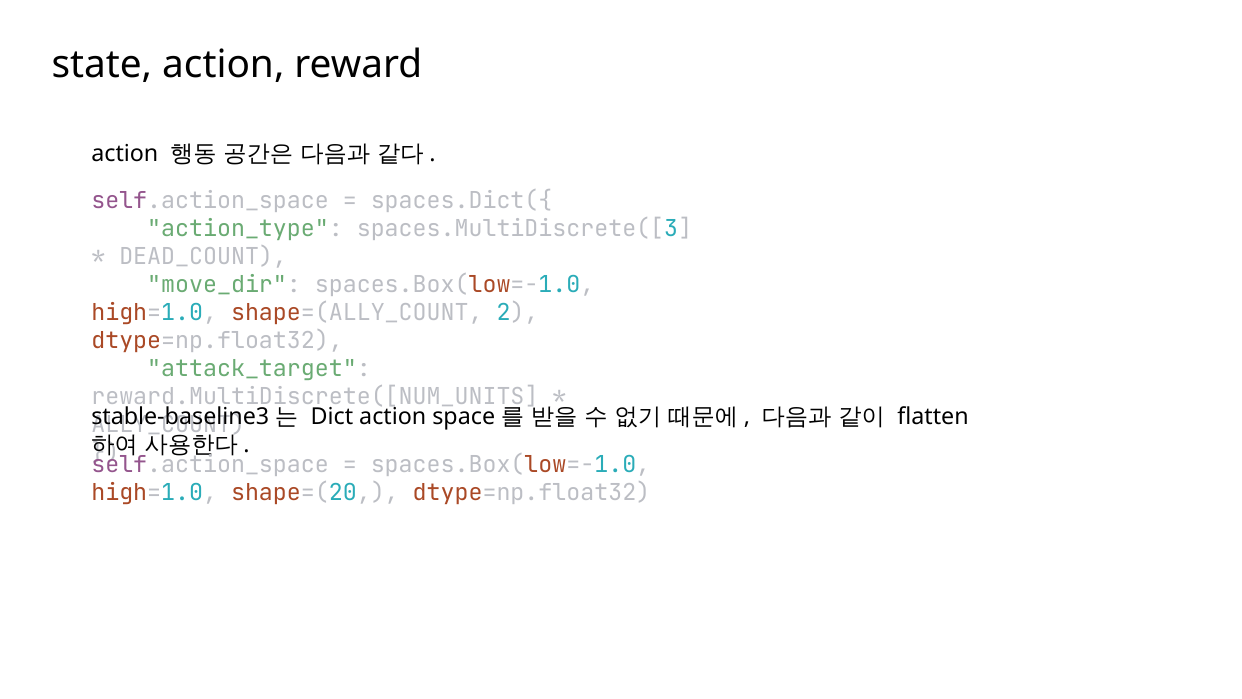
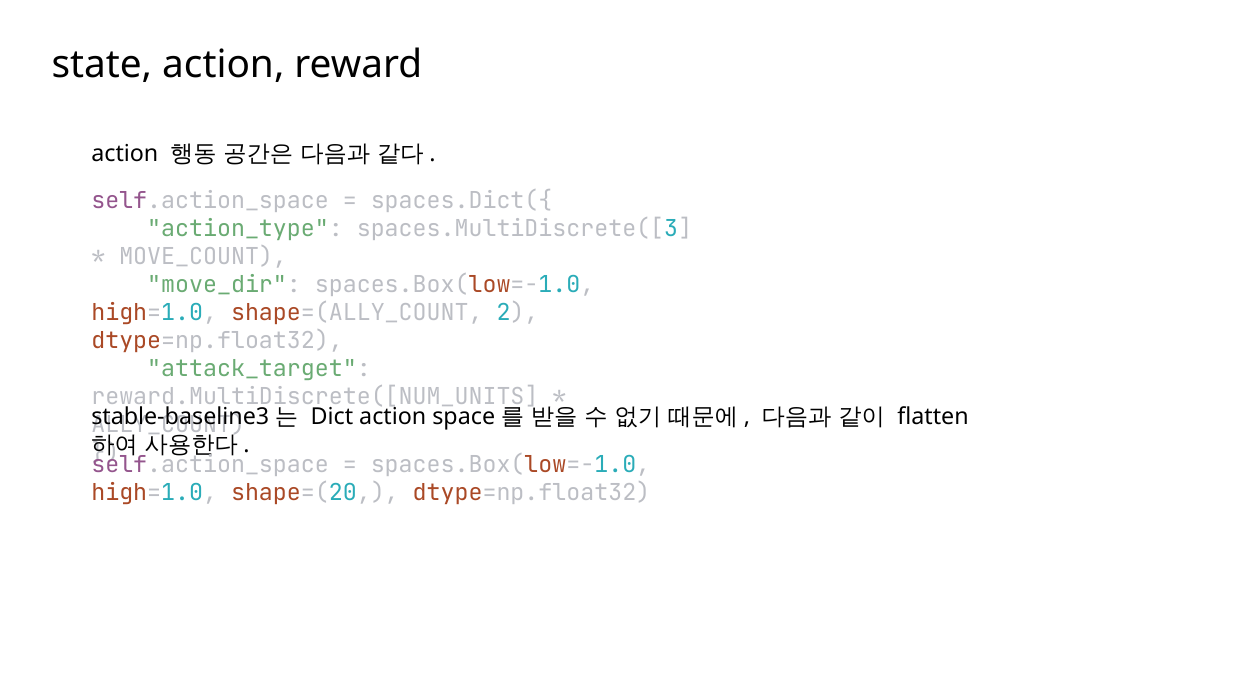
DEAD_COUNT: DEAD_COUNT -> MOVE_COUNT
